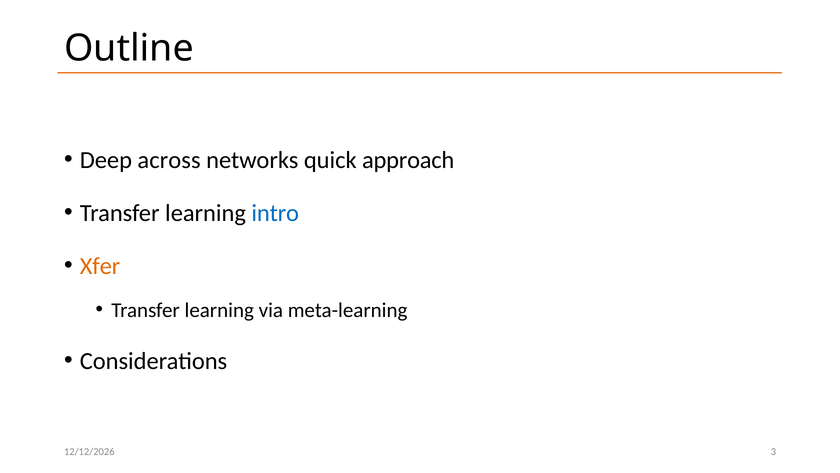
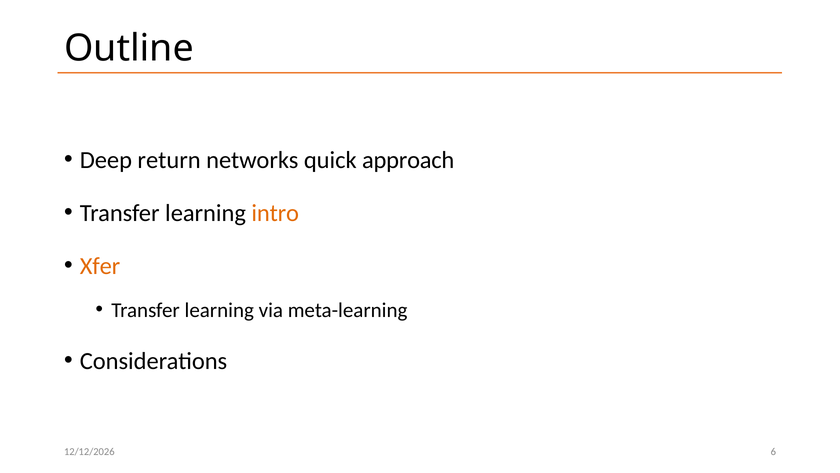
across: across -> return
intro colour: blue -> orange
3: 3 -> 6
